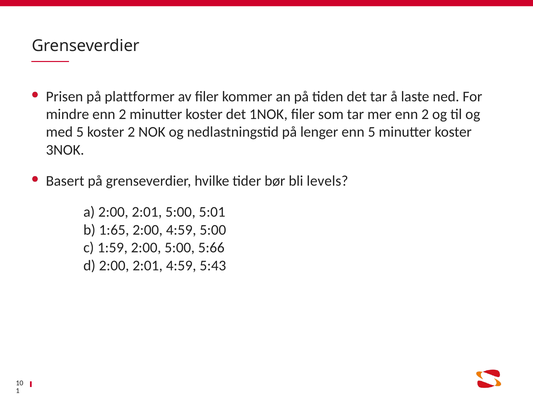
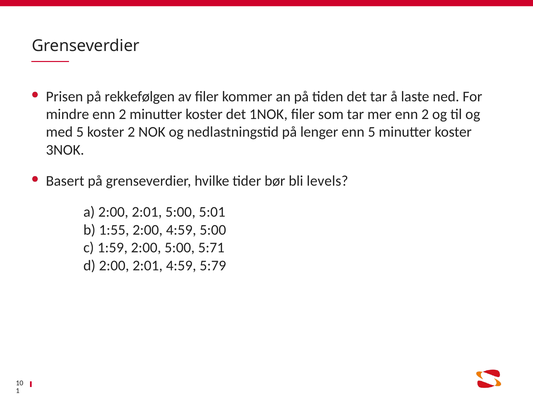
plattformer: plattformer -> rekkefølgen
1:65: 1:65 -> 1:55
5:66: 5:66 -> 5:71
5:43: 5:43 -> 5:79
